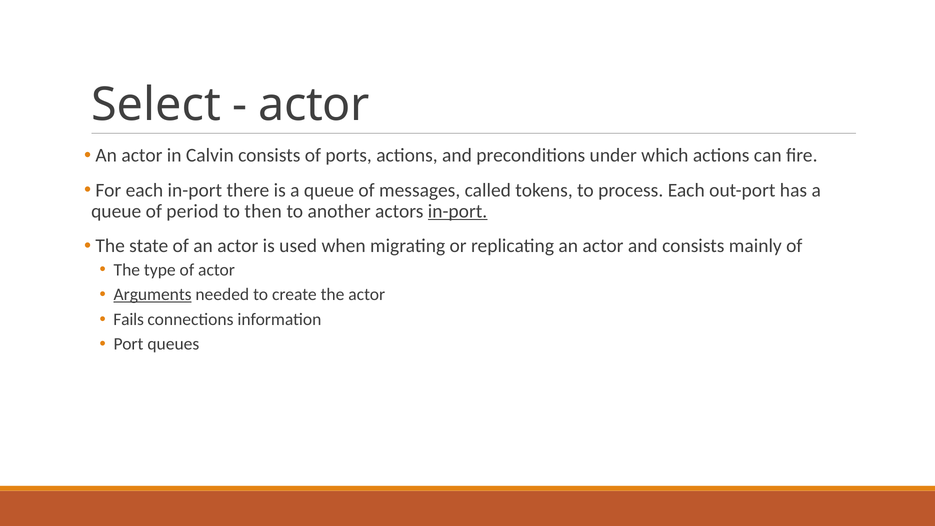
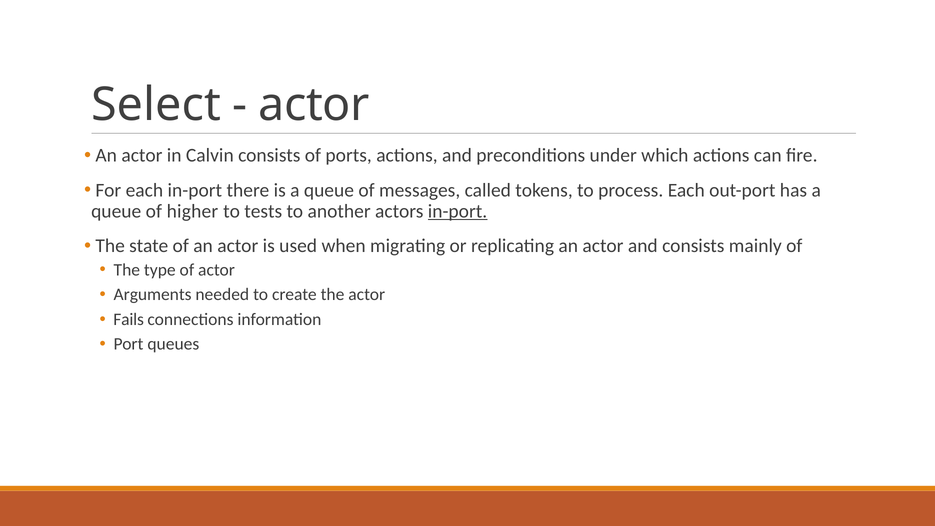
period: period -> higher
then: then -> tests
Arguments underline: present -> none
